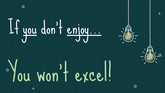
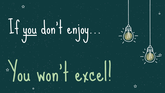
enjoy… underline: present -> none
